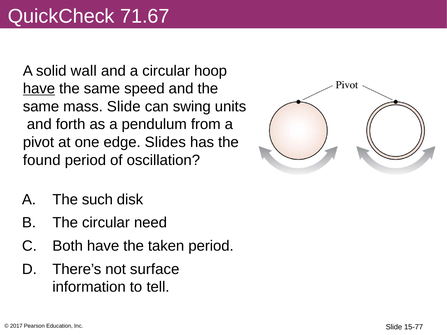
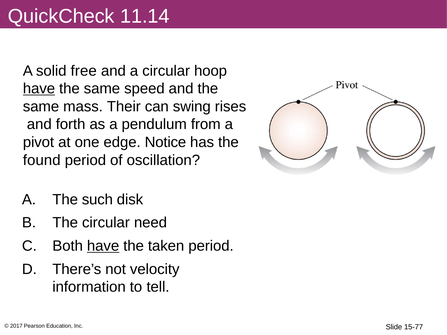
71.67: 71.67 -> 11.14
wall: wall -> free
mass Slide: Slide -> Their
units: units -> rises
Slides: Slides -> Notice
have at (103, 246) underline: none -> present
surface: surface -> velocity
